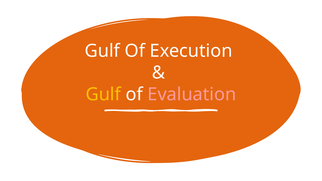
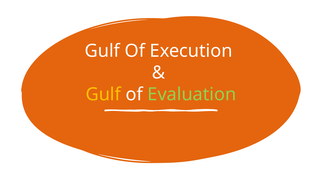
Evaluation colour: pink -> light green
